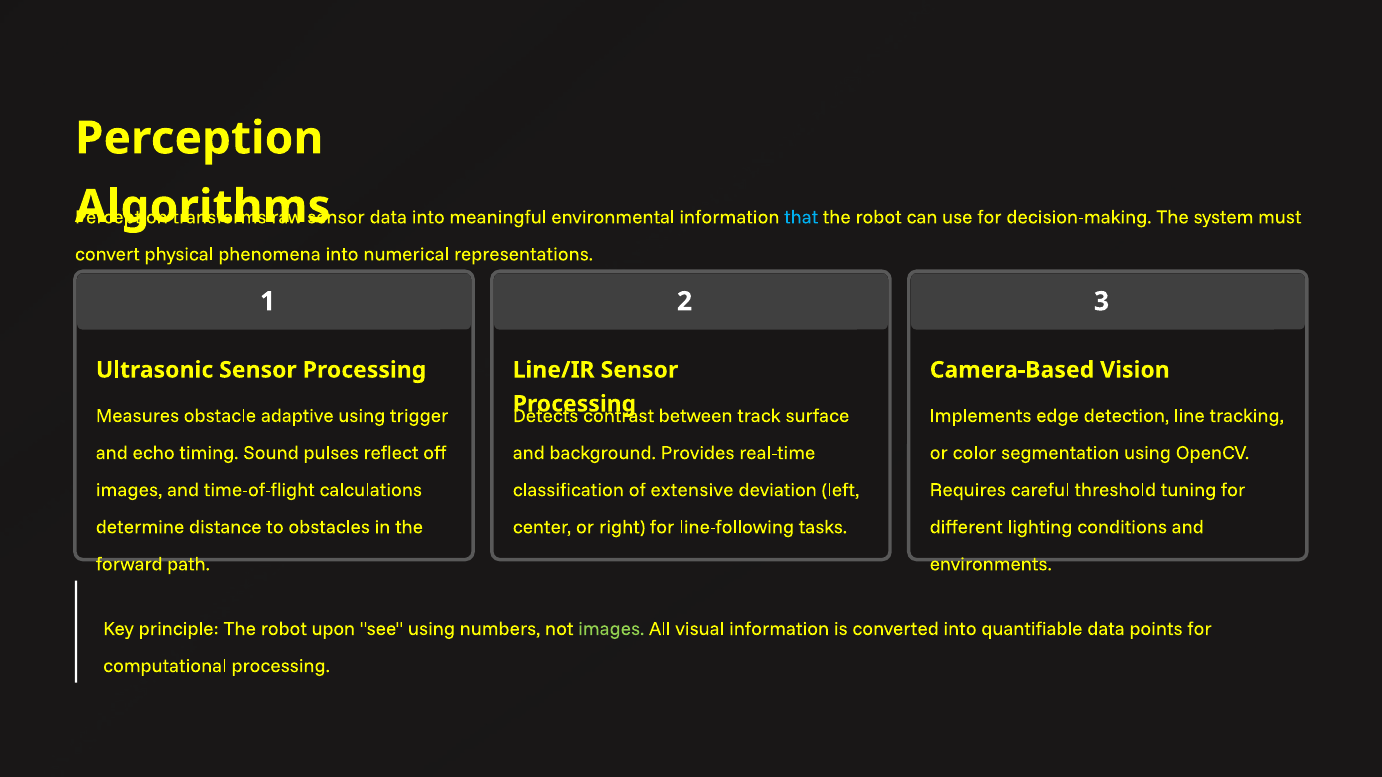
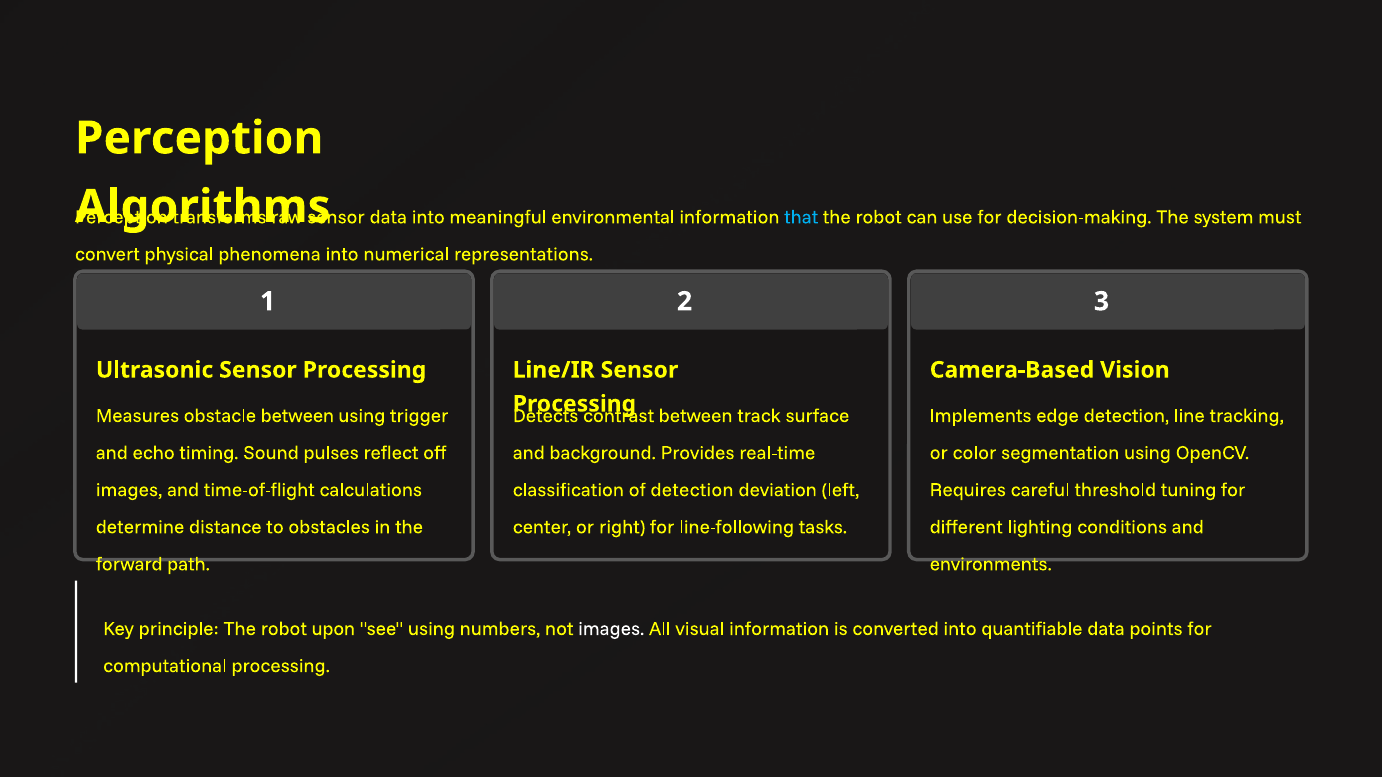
obstacle adaptive: adaptive -> between
of extensive: extensive -> detection
images at (611, 629) colour: light green -> white
